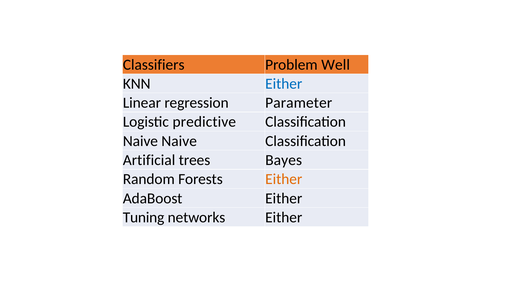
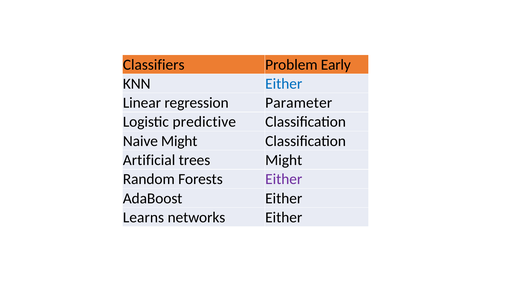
Well: Well -> Early
Naive Naive: Naive -> Might
trees Bayes: Bayes -> Might
Either at (284, 179) colour: orange -> purple
Tuning: Tuning -> Learns
